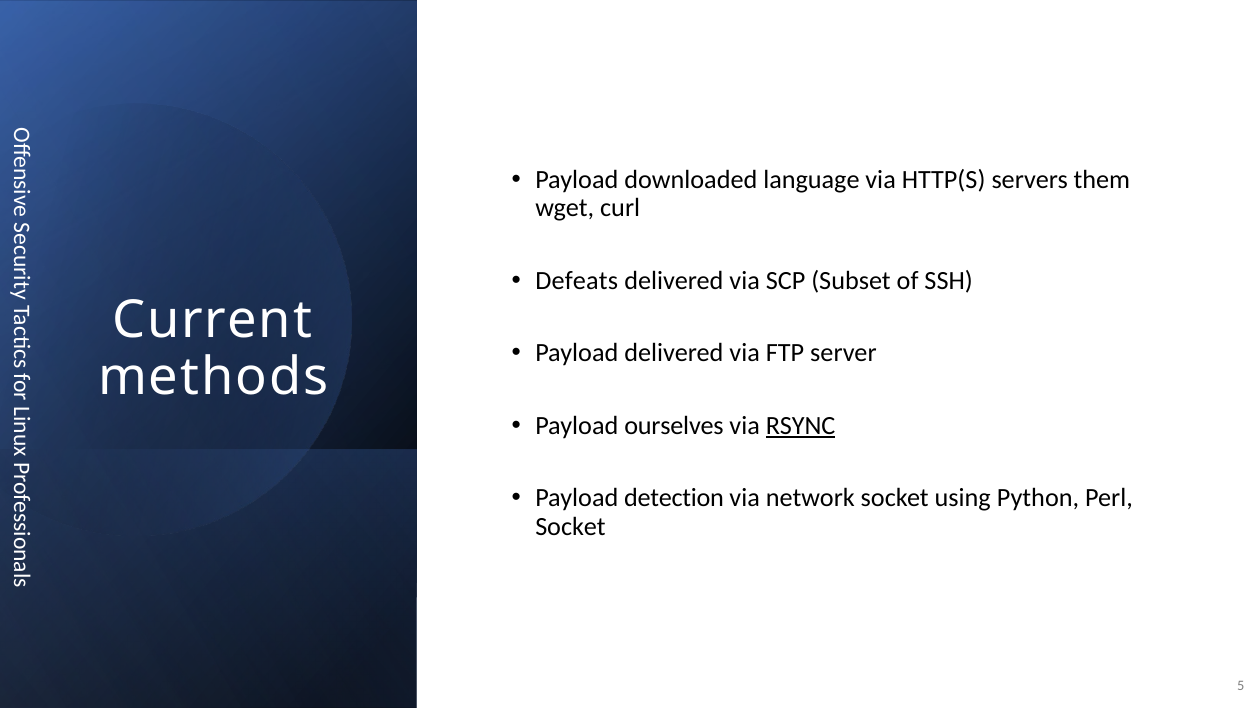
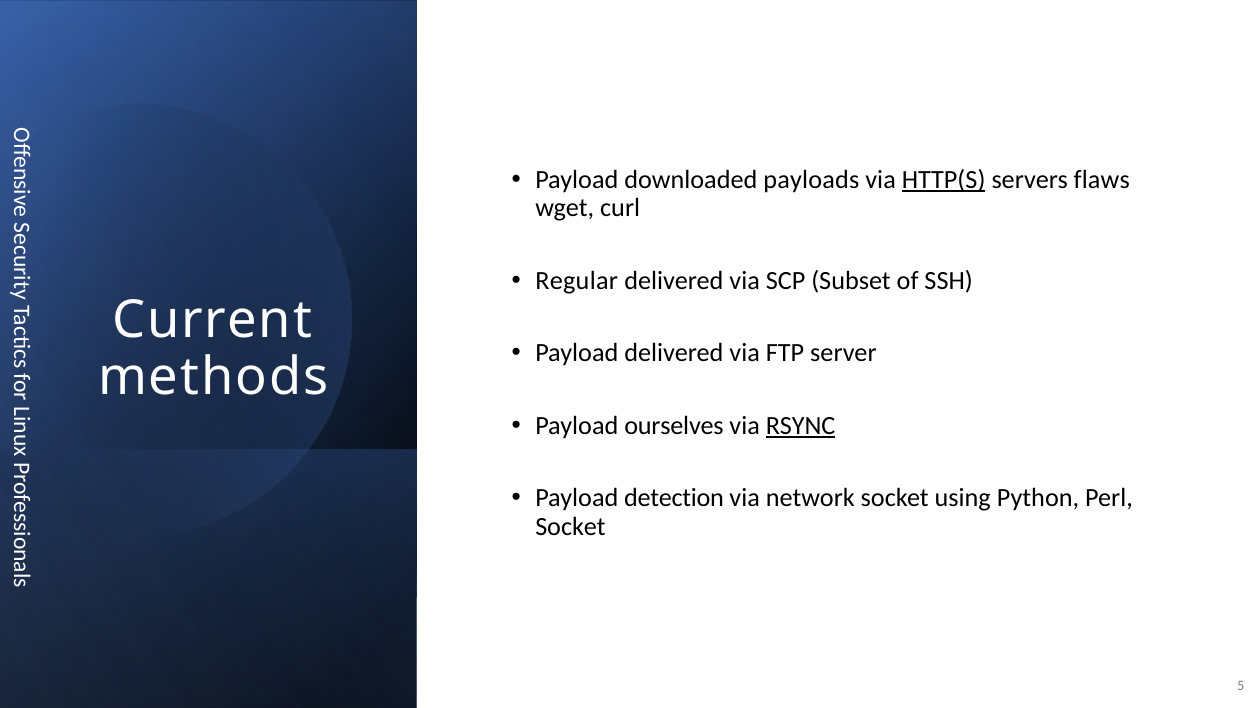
language: language -> payloads
HTTP(S underline: none -> present
them: them -> flaws
Defeats: Defeats -> Regular
